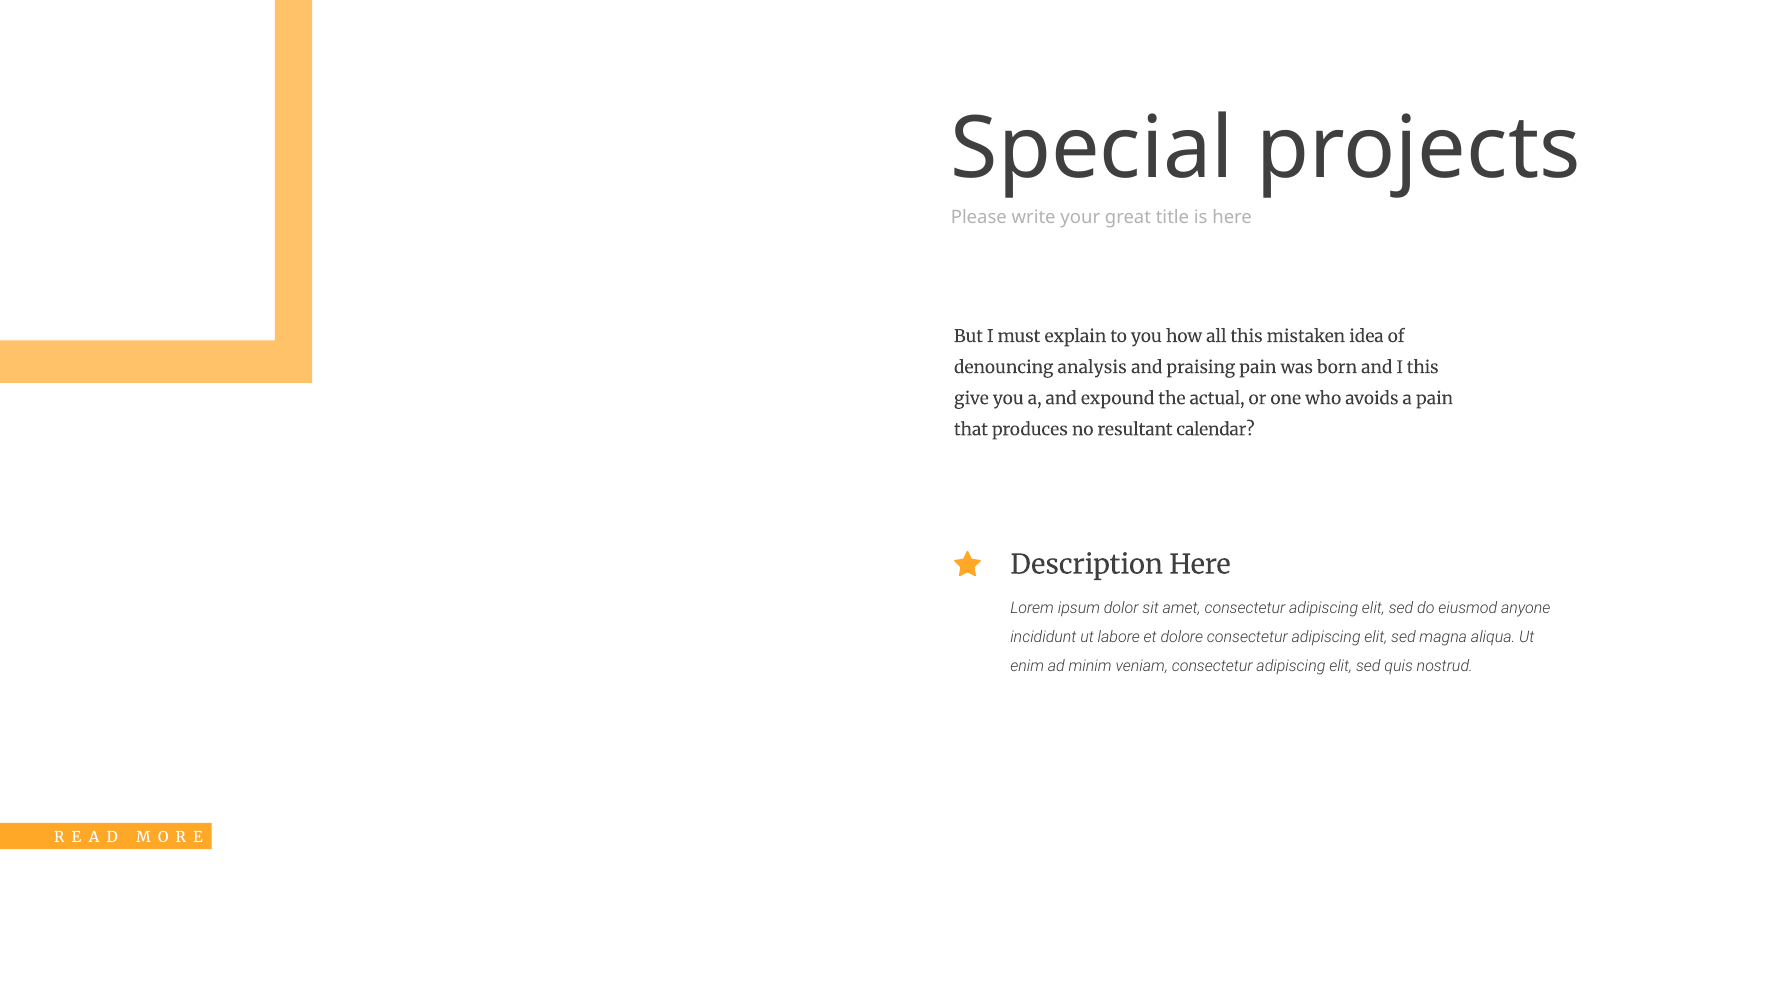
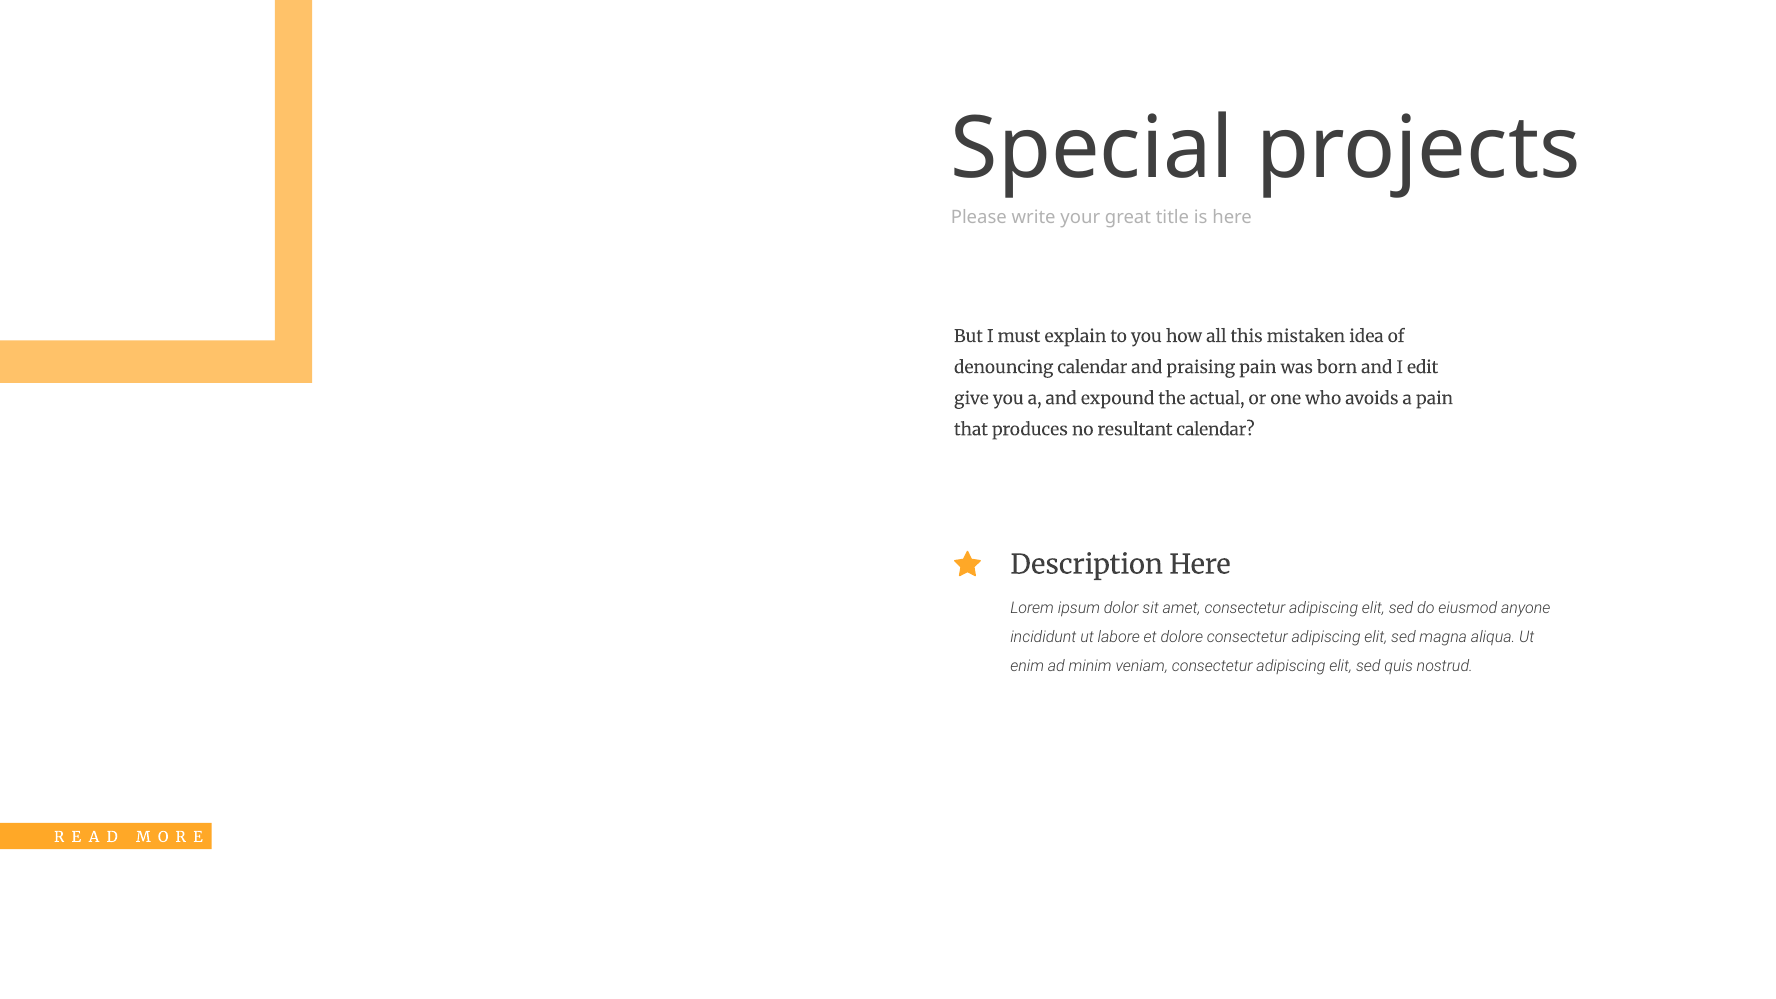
denouncing analysis: analysis -> calendar
I this: this -> edit
